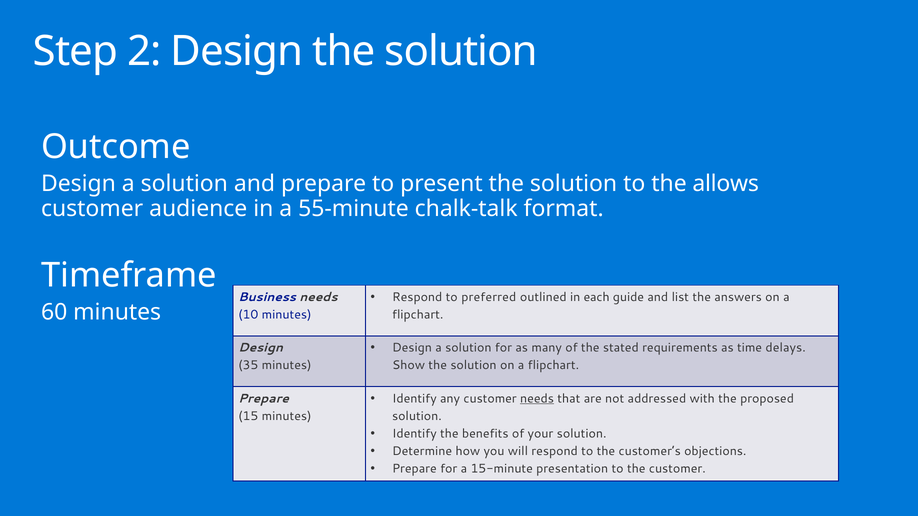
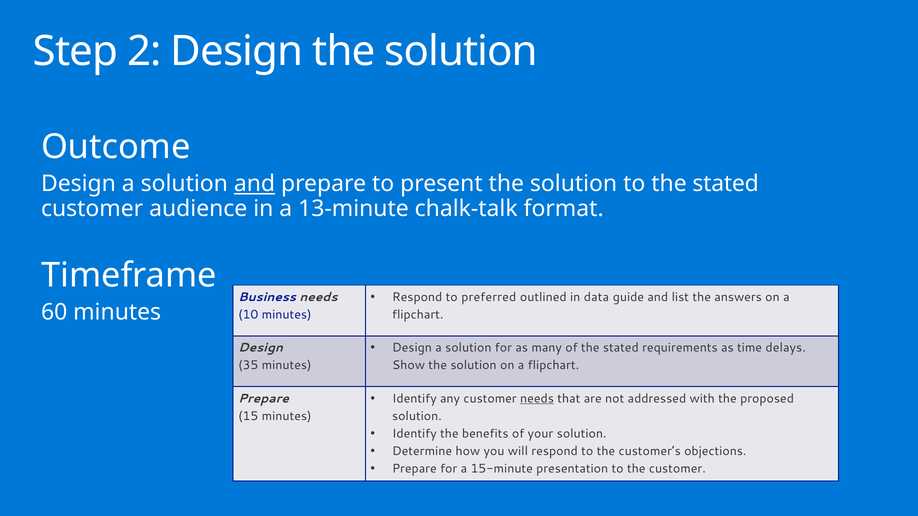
and at (254, 184) underline: none -> present
to the allows: allows -> stated
55-minute: 55-minute -> 13-minute
each: each -> data
